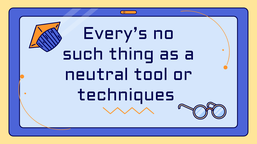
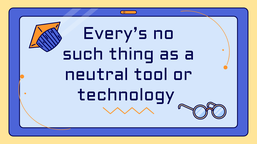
techniques: techniques -> technology
